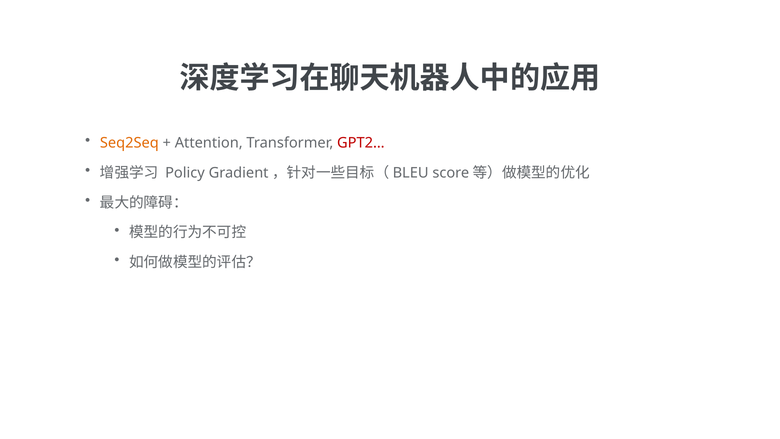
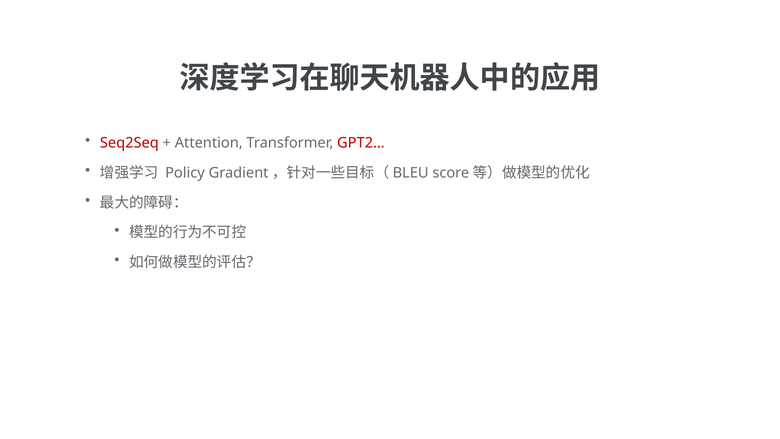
Seq2Seq colour: orange -> red
